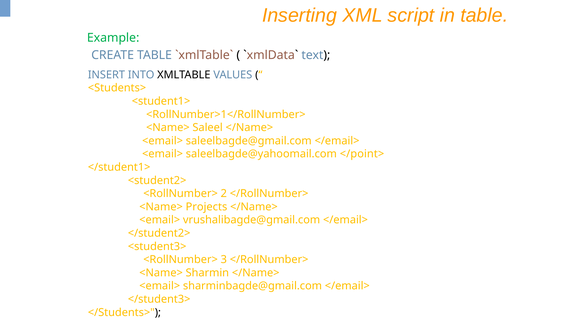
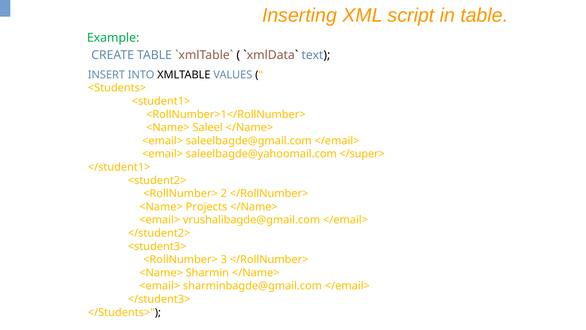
</point>: </point> -> </super>
